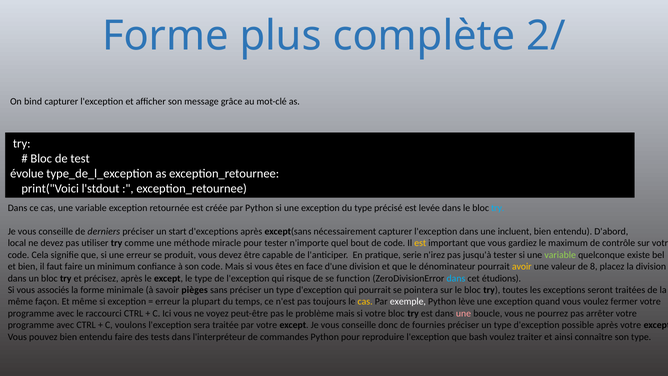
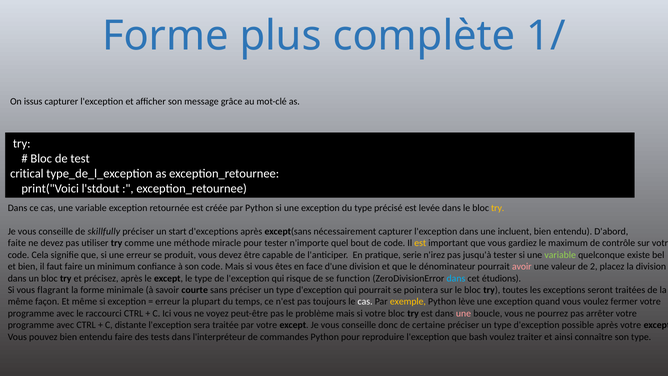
2/: 2/ -> 1/
bind: bind -> issus
évolue: évolue -> critical
try at (498, 208) colour: light blue -> yellow
derniers: derniers -> skillfully
local: local -> faite
avoir colour: yellow -> pink
8: 8 -> 2
associés: associés -> flagrant
pièges: pièges -> courte
cas at (365, 302) colour: yellow -> white
exemple colour: white -> yellow
voulons: voulons -> distante
fournies: fournies -> certaine
